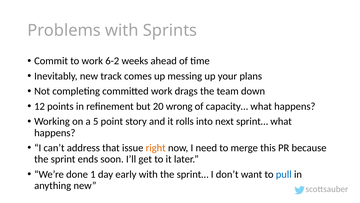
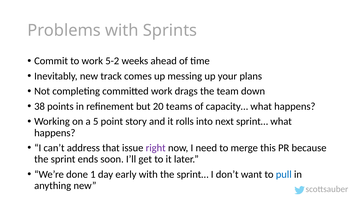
6-2: 6-2 -> 5-2
12: 12 -> 38
wrong: wrong -> teams
right colour: orange -> purple
